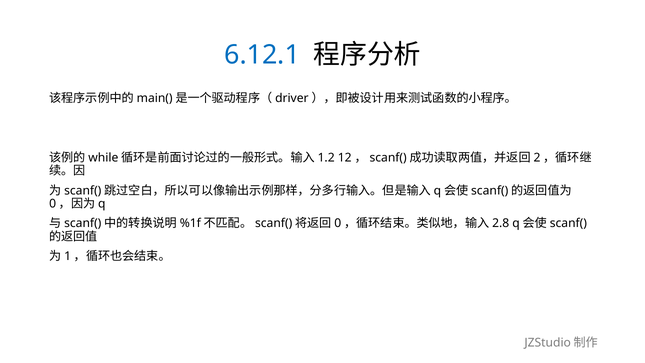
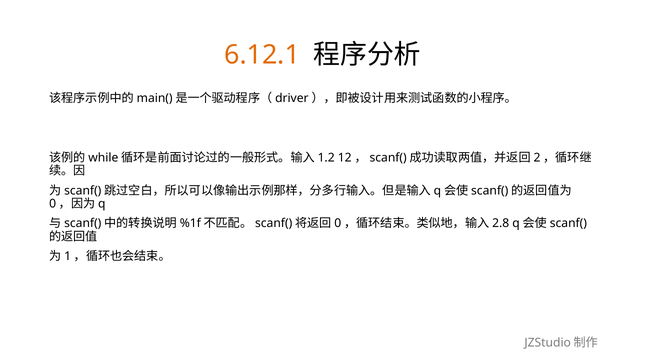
6.12.1 colour: blue -> orange
